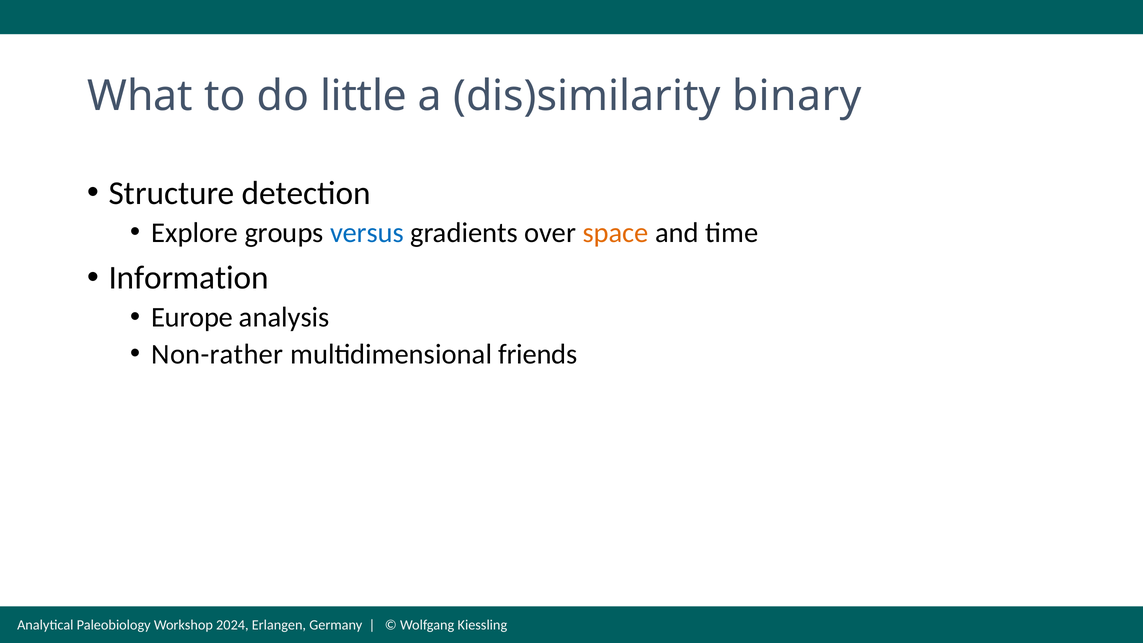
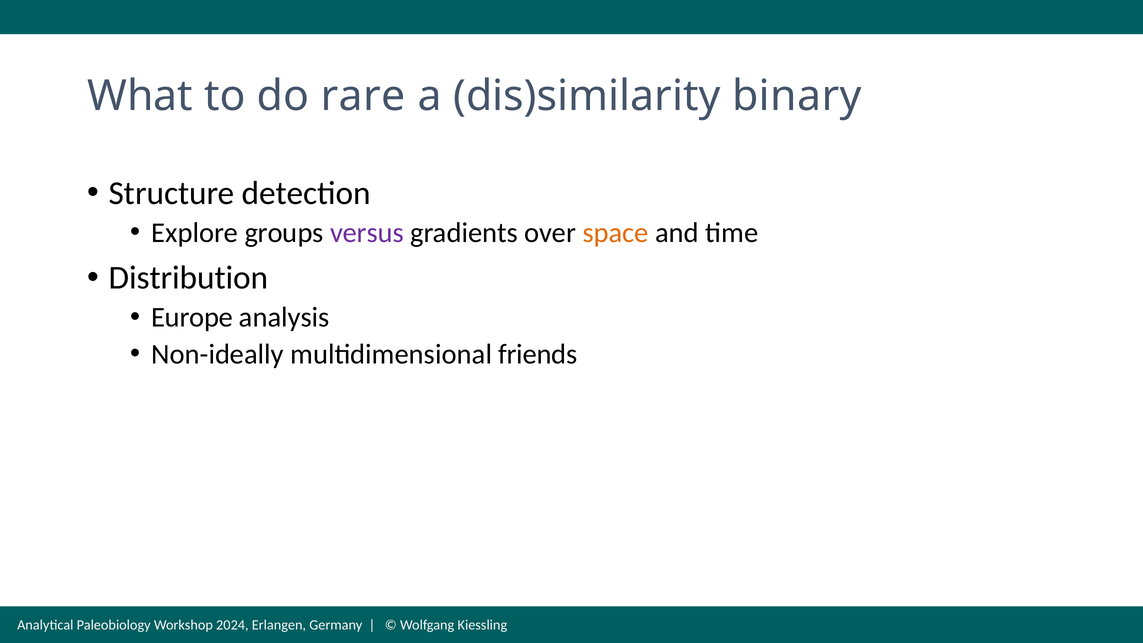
little: little -> rare
versus colour: blue -> purple
Information: Information -> Distribution
Non-rather: Non-rather -> Non-ideally
